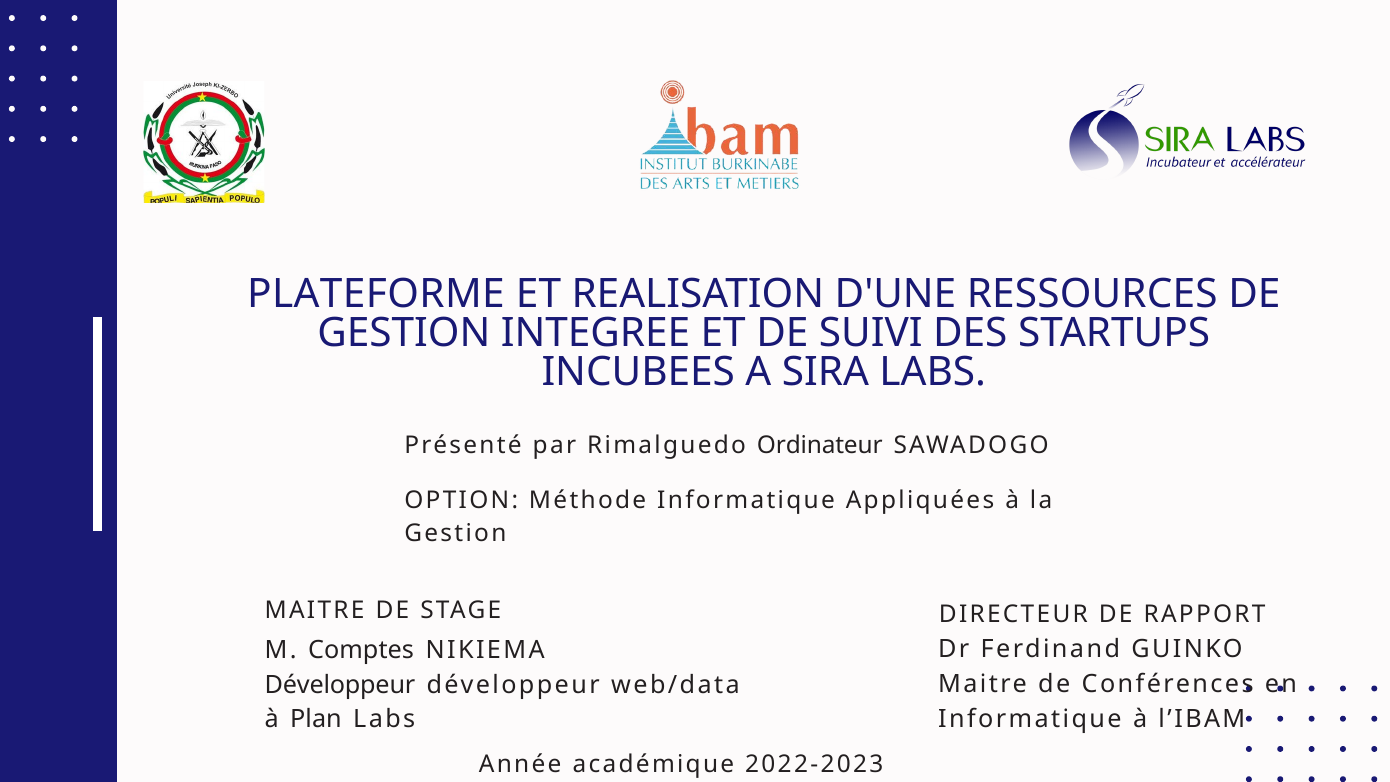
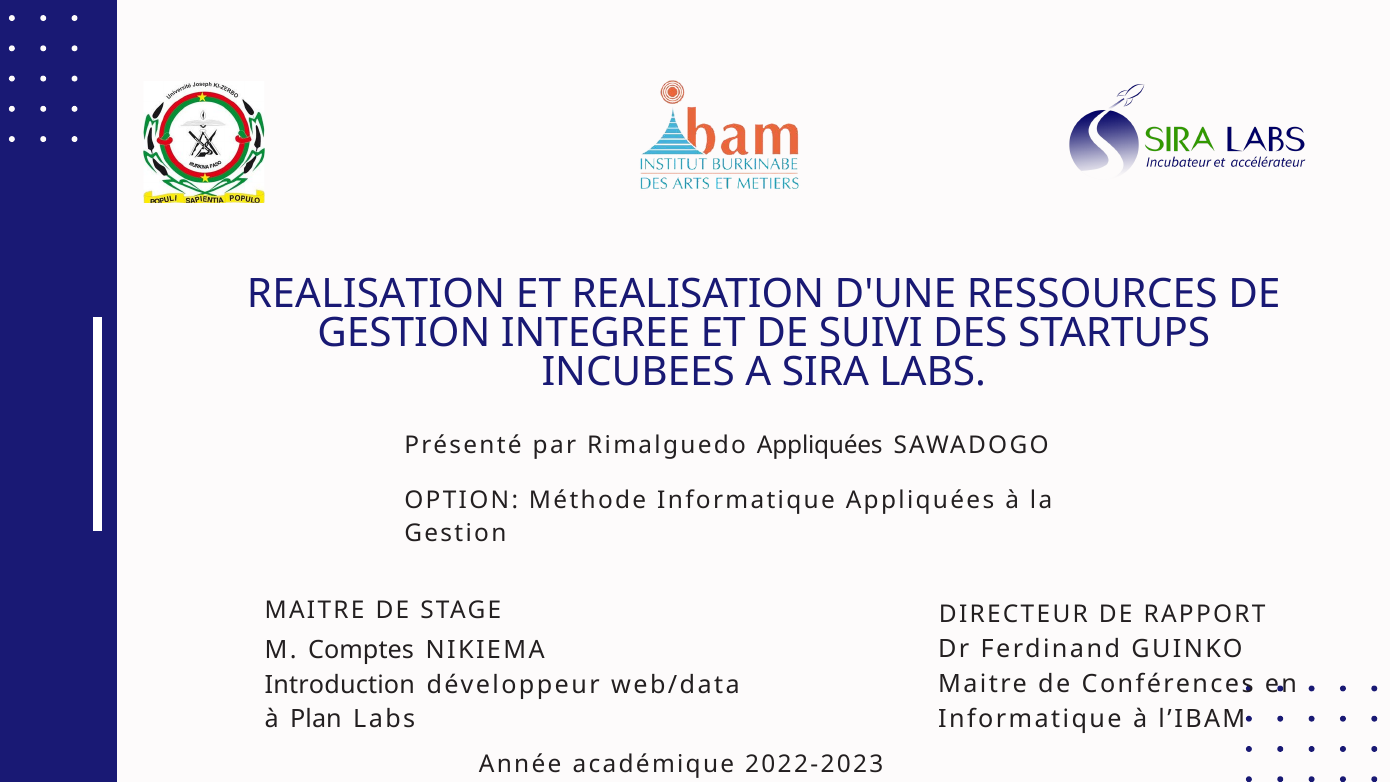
PLATEFORME at (376, 294): PLATEFORME -> REALISATION
Rimalguedo Ordinateur: Ordinateur -> Appliquées
Développeur at (340, 685): Développeur -> Introduction
